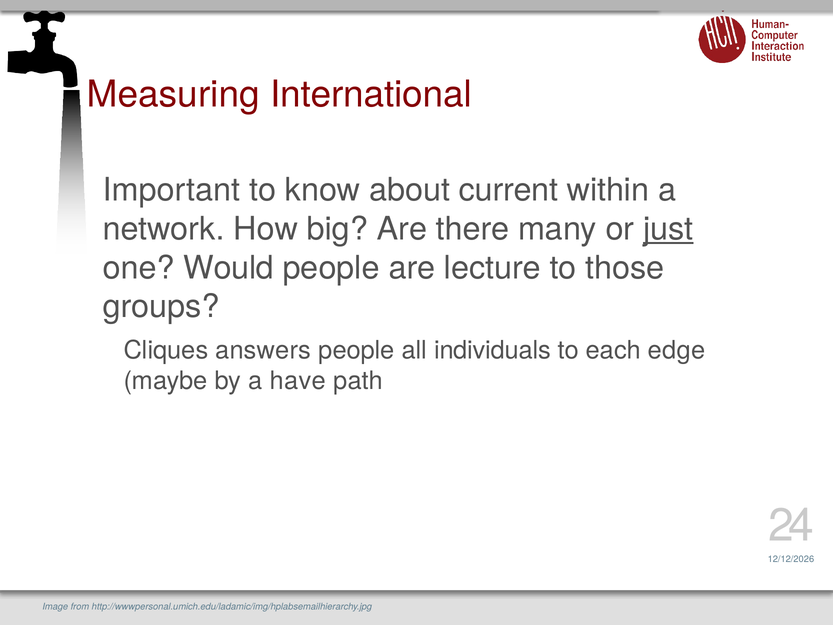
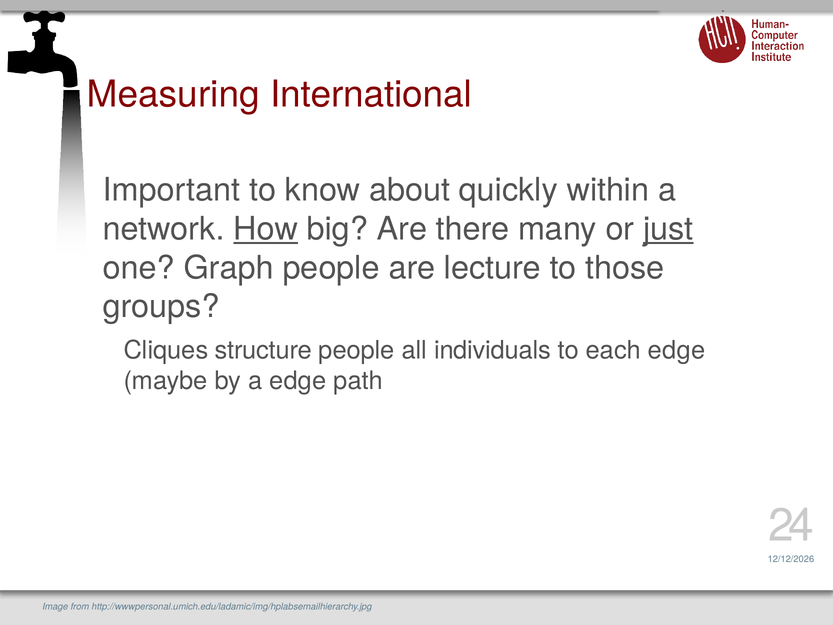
current: current -> quickly
How underline: none -> present
Would: Would -> Graph
answers: answers -> structure
a have: have -> edge
